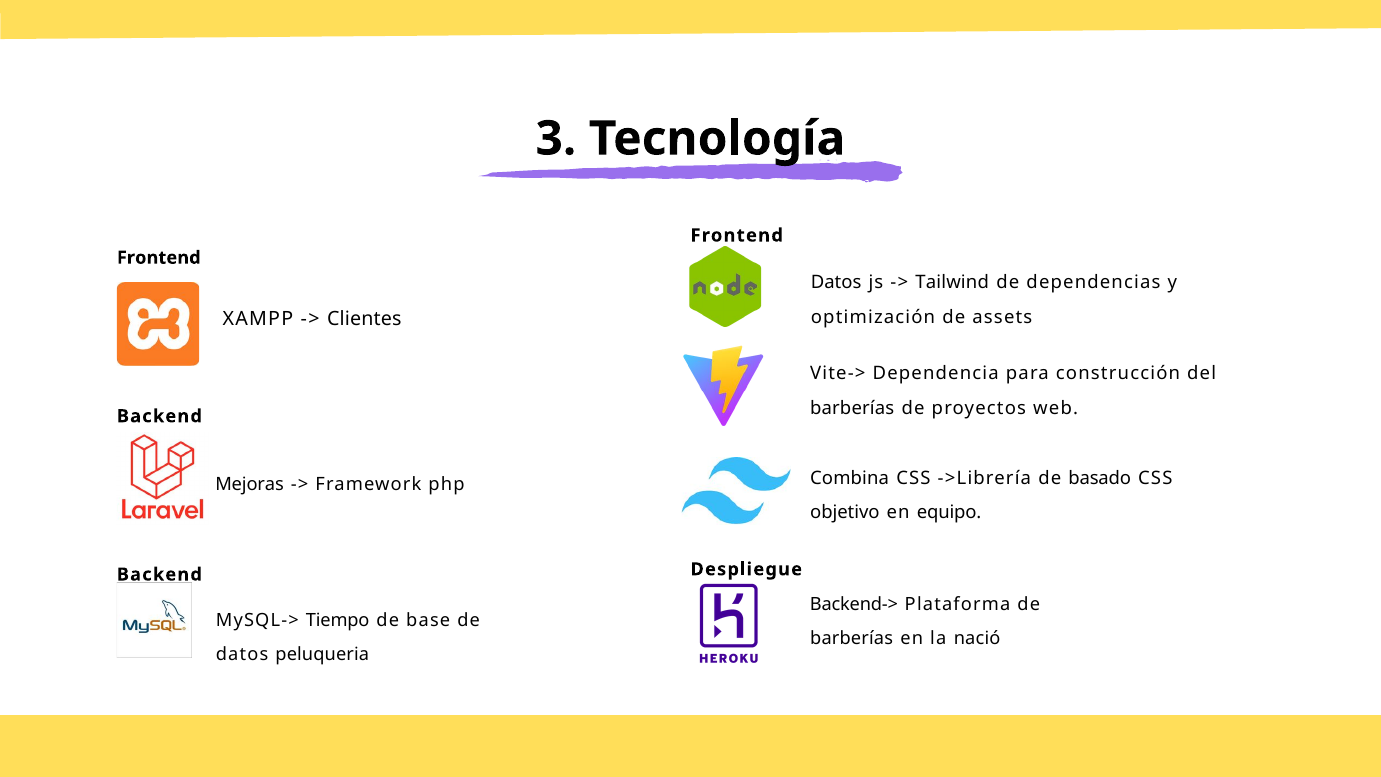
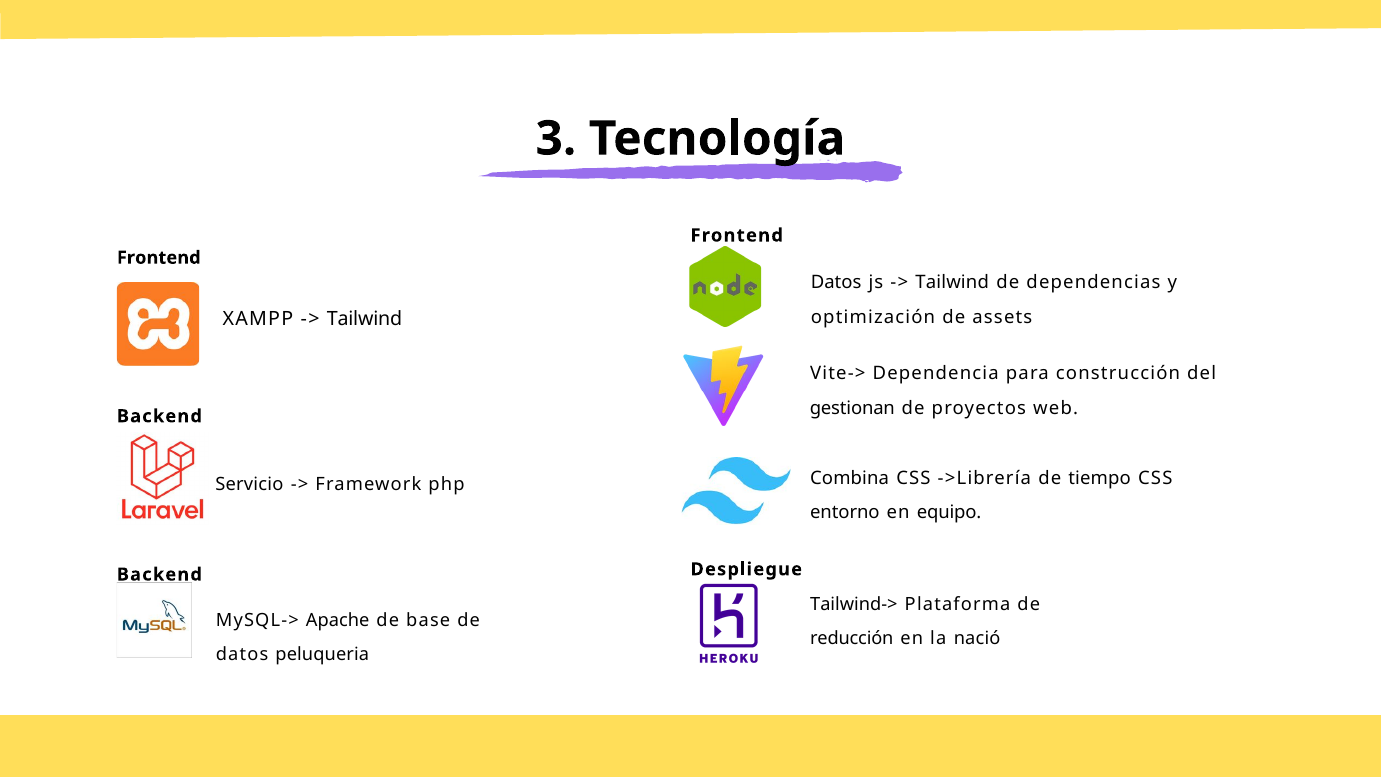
Clientes at (364, 319): Clientes -> Tailwind
barberías at (852, 408): barberías -> gestionan
basado: basado -> tiempo
Mejoras: Mejoras -> Servicio
objetivo: objetivo -> entorno
Backend->: Backend-> -> Tailwind->
Tiempo: Tiempo -> Apache
barberías at (852, 638): barberías -> reducción
